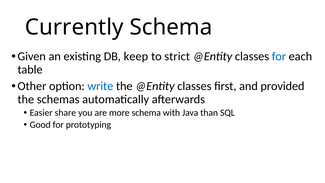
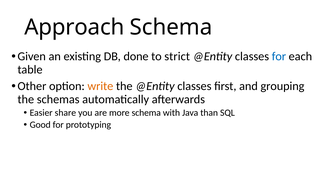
Currently: Currently -> Approach
keep: keep -> done
write colour: blue -> orange
provided: provided -> grouping
